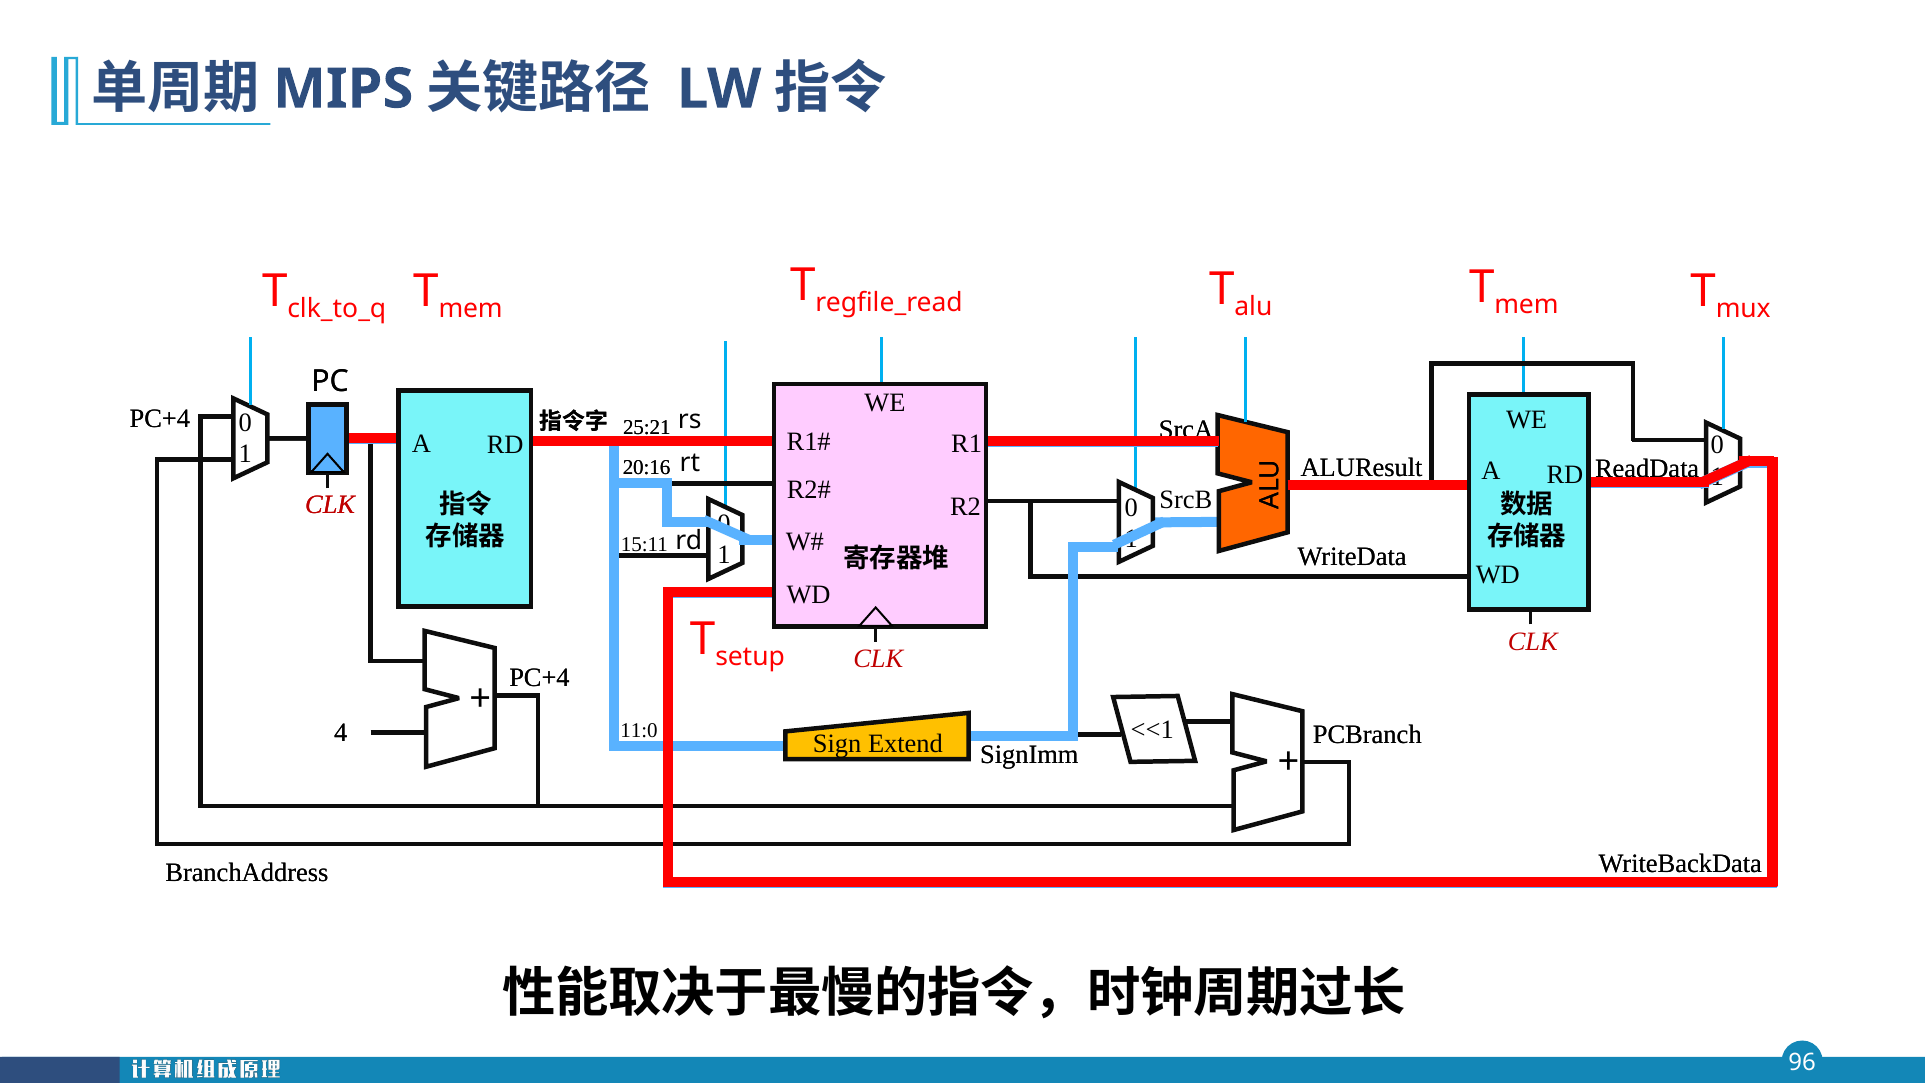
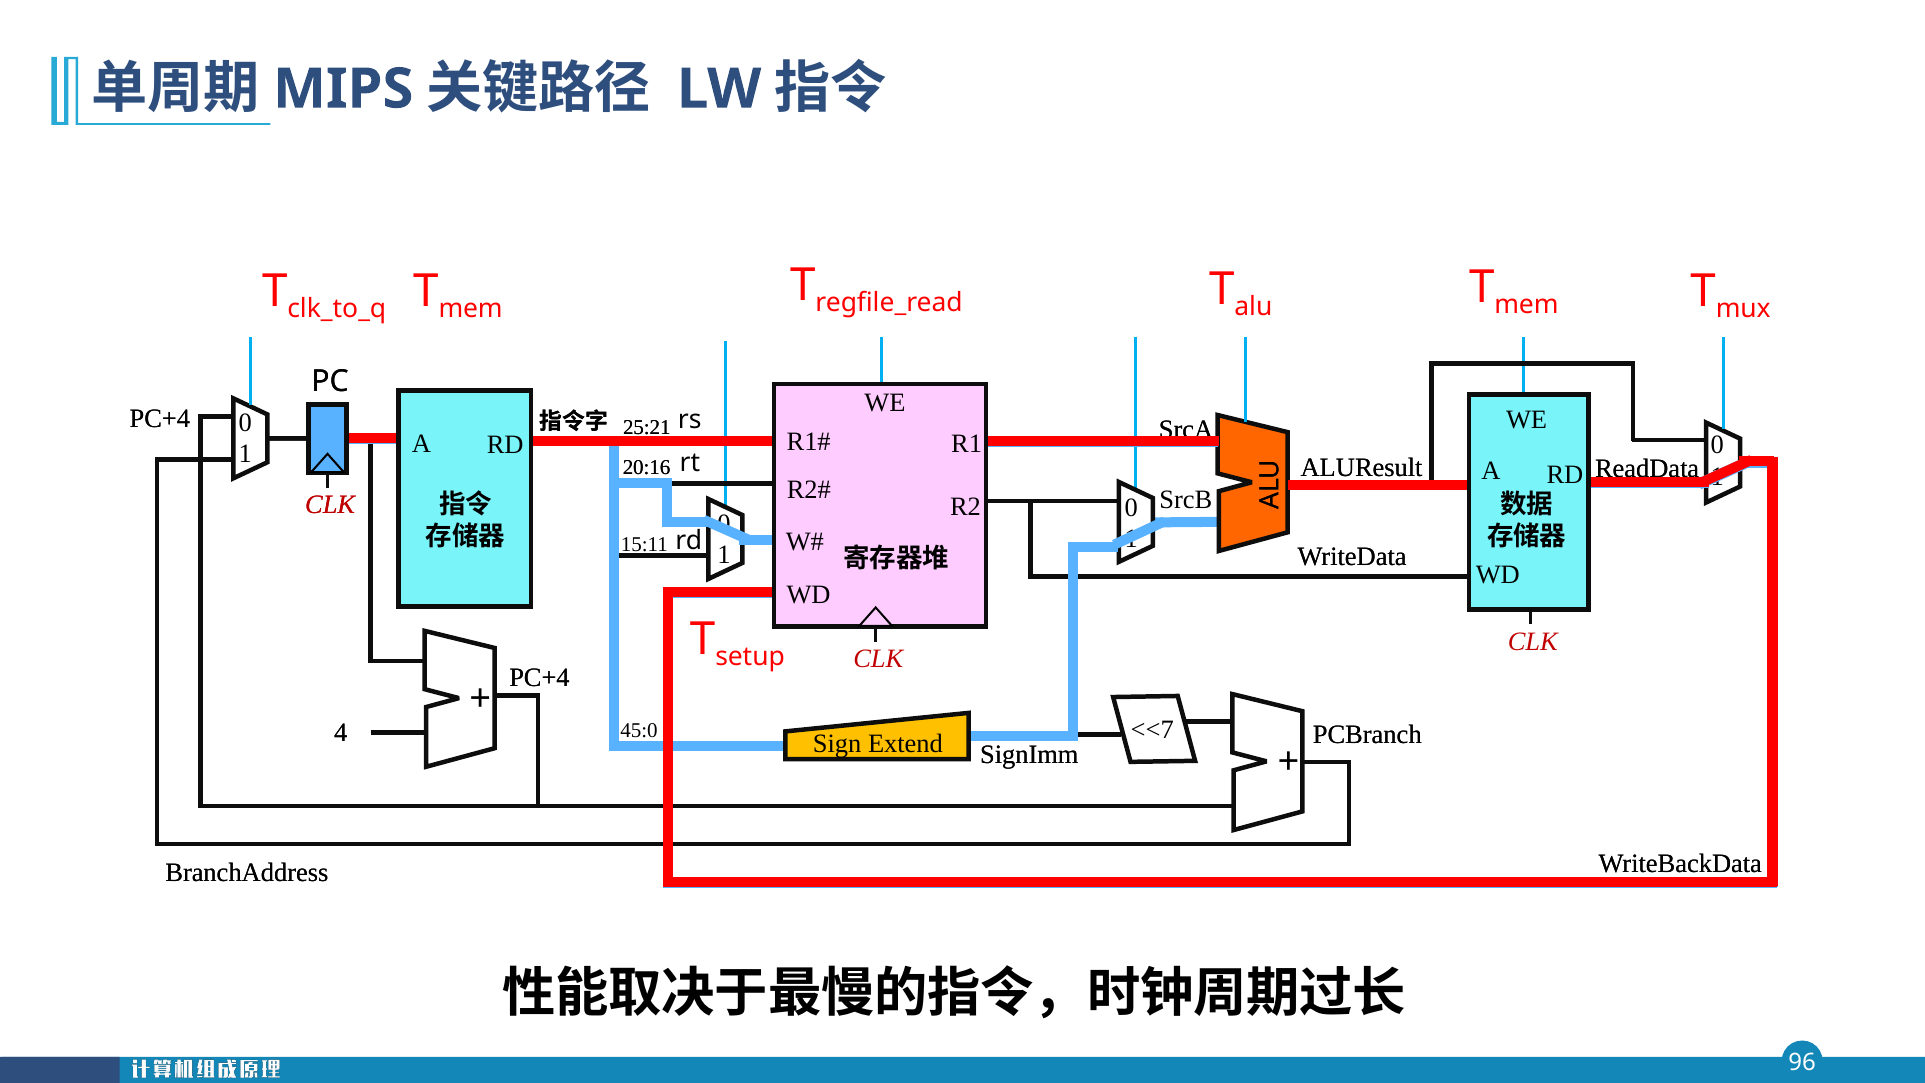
<<1: <<1 -> <<7
11:0: 11:0 -> 45:0
